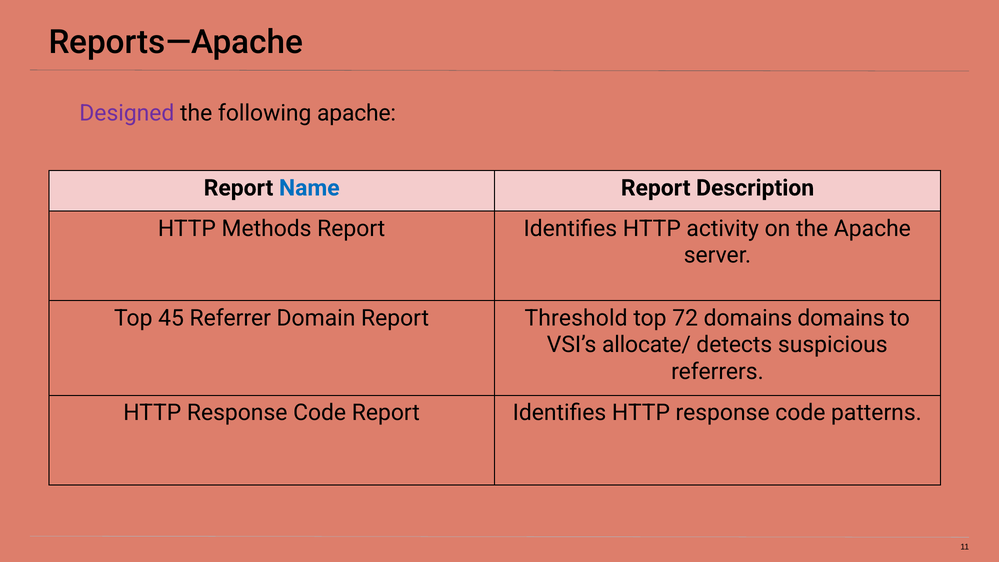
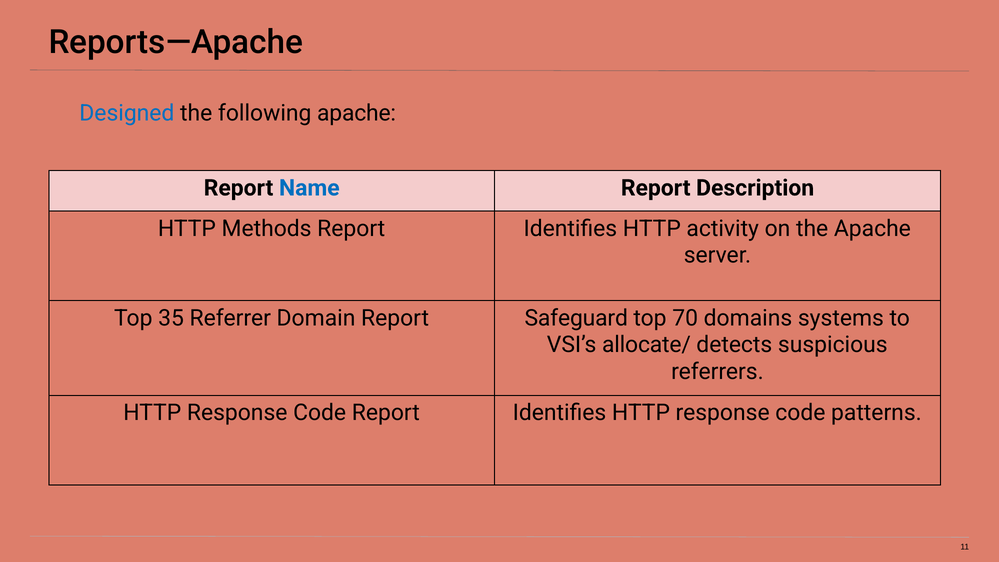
Designed colour: purple -> blue
45: 45 -> 35
Threshold: Threshold -> Safeguard
72: 72 -> 70
domains domains: domains -> systems
